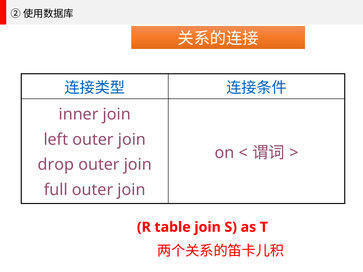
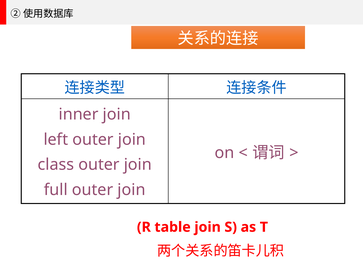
drop: drop -> class
